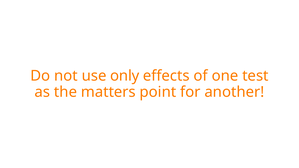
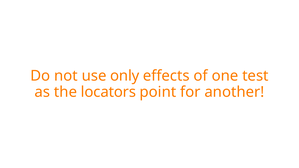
matters: matters -> locators
